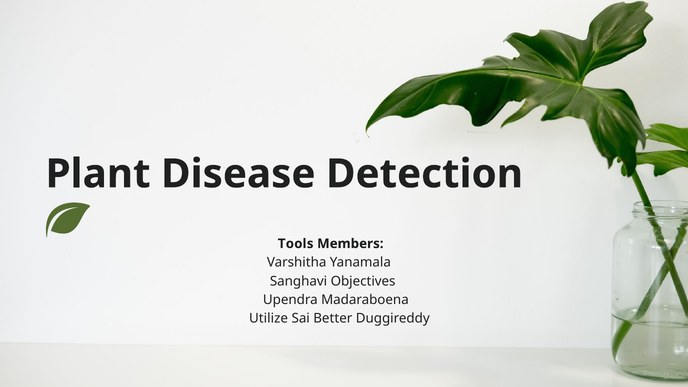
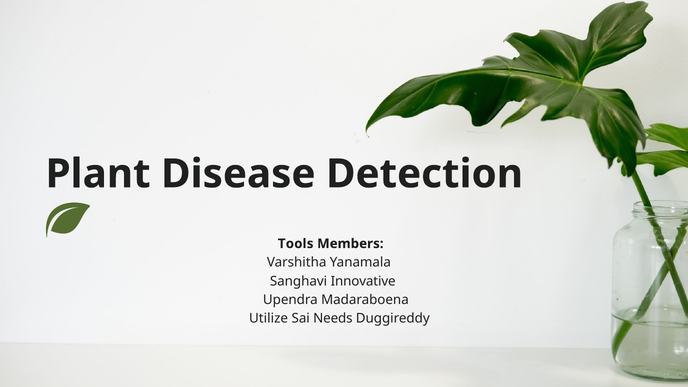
Objectives: Objectives -> Innovative
Better: Better -> Needs
